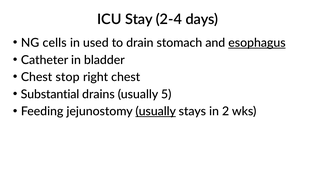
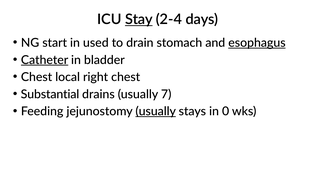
Stay underline: none -> present
cells: cells -> start
Catheter underline: none -> present
stop: stop -> local
5: 5 -> 7
2: 2 -> 0
